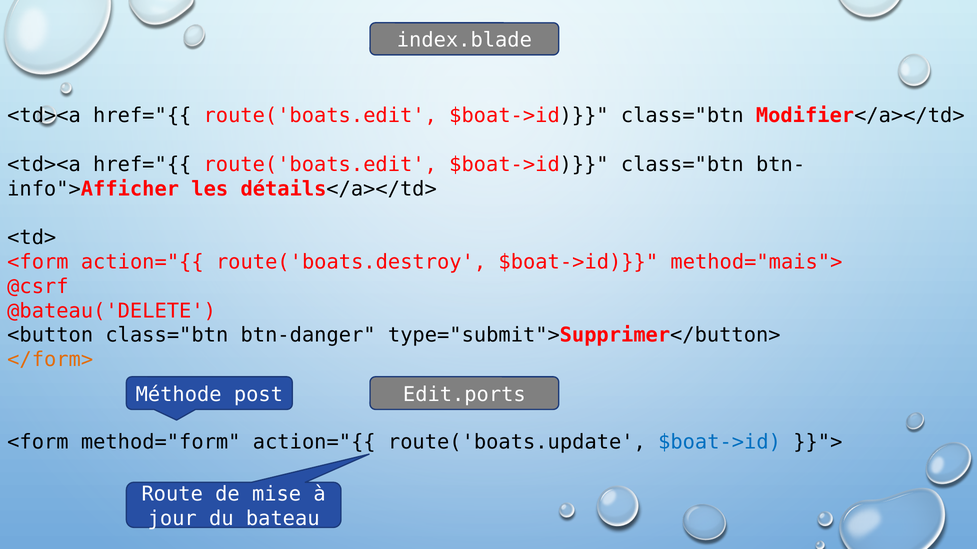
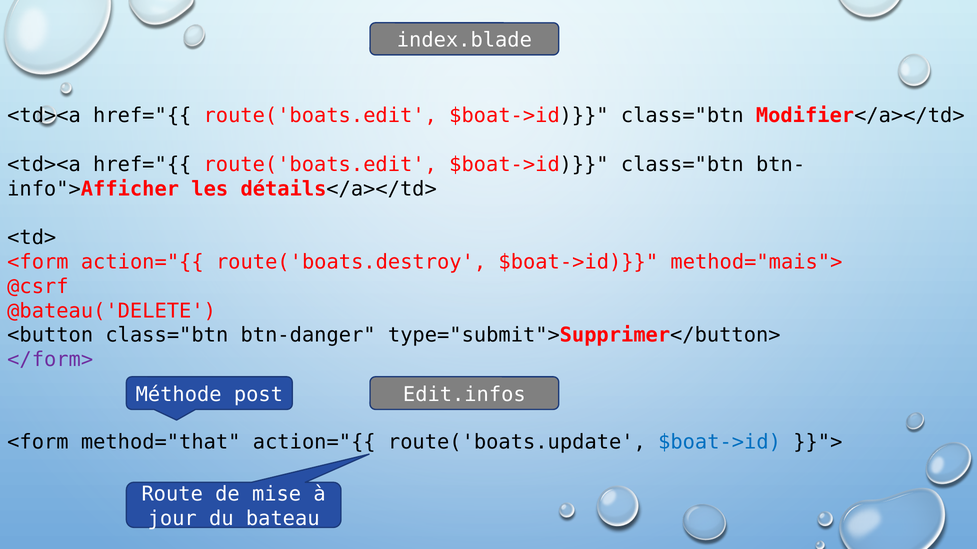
</form> colour: orange -> purple
Edit.ports: Edit.ports -> Edit.infos
method="form: method="form -> method="that
